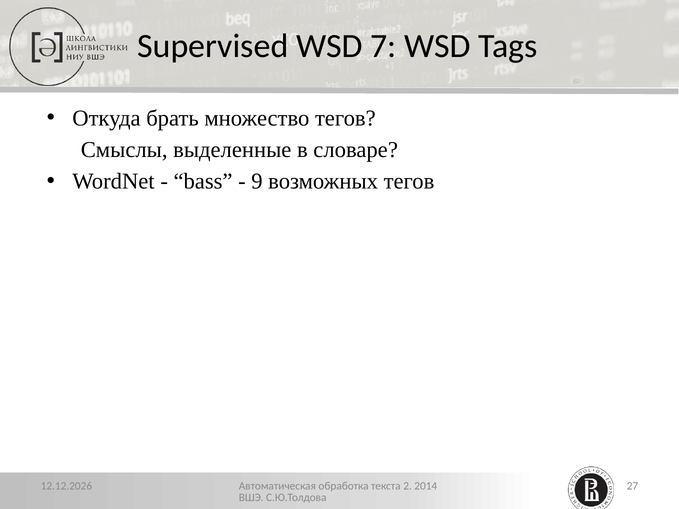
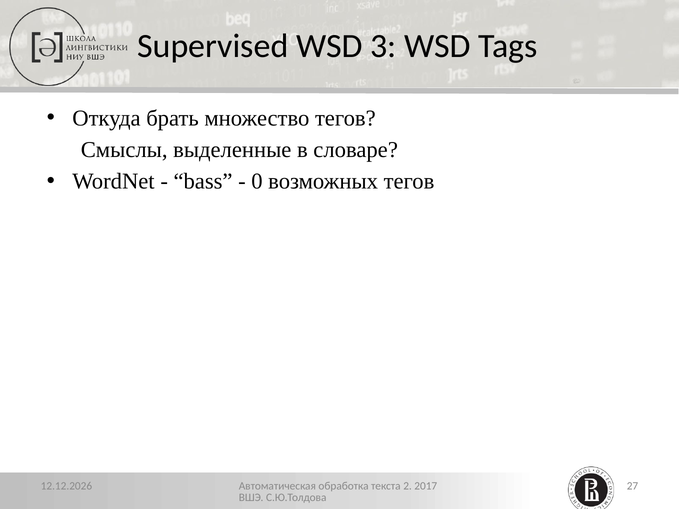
7: 7 -> 3
9: 9 -> 0
2014: 2014 -> 2017
